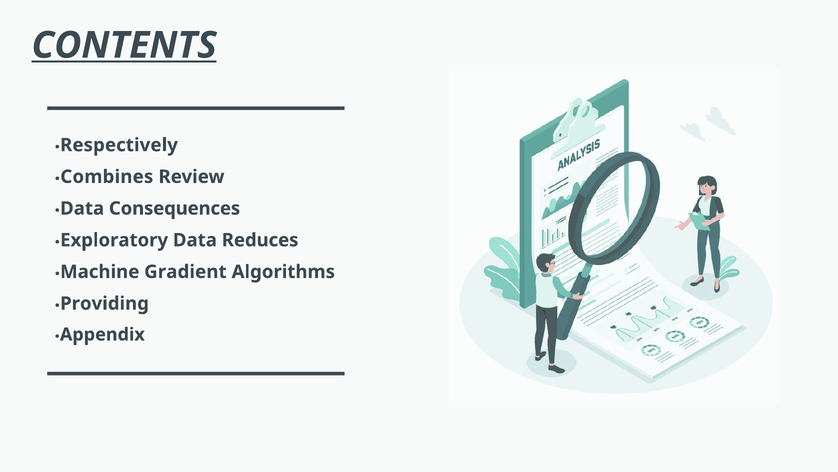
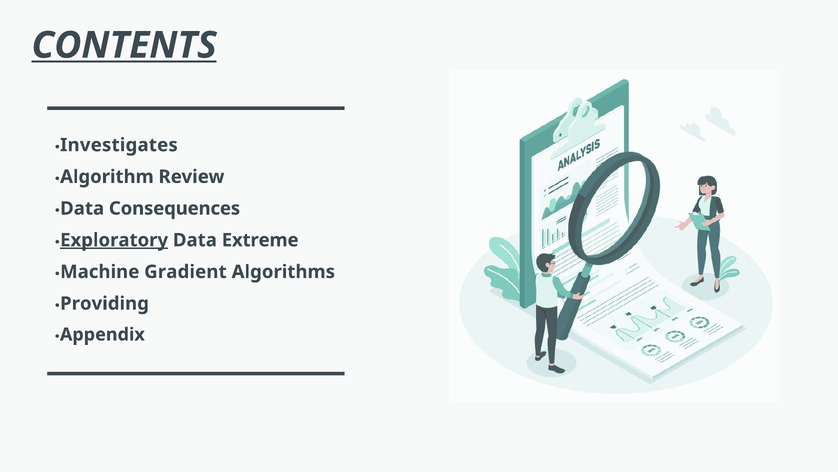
Respectively: Respectively -> Investigates
Combines: Combines -> Algorithm
Exploratory underline: none -> present
Reduces: Reduces -> Extreme
